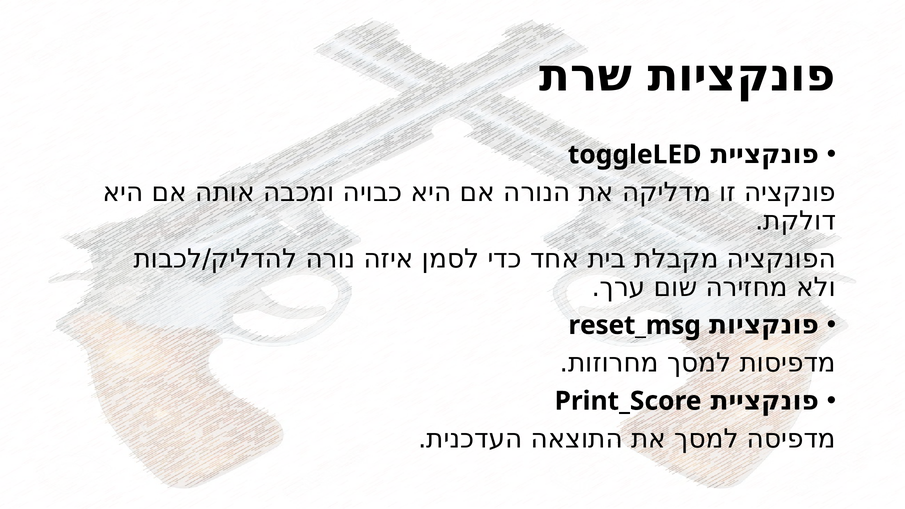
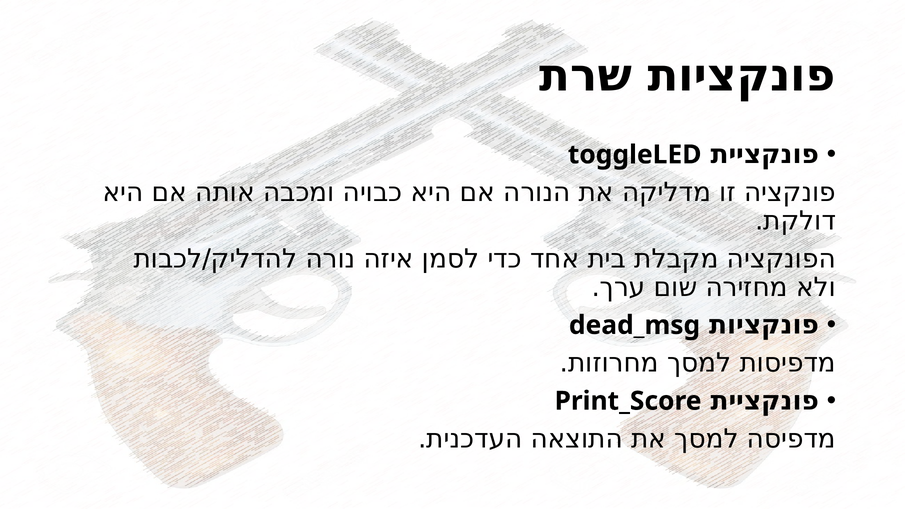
reset_msg: reset_msg -> dead_msg
